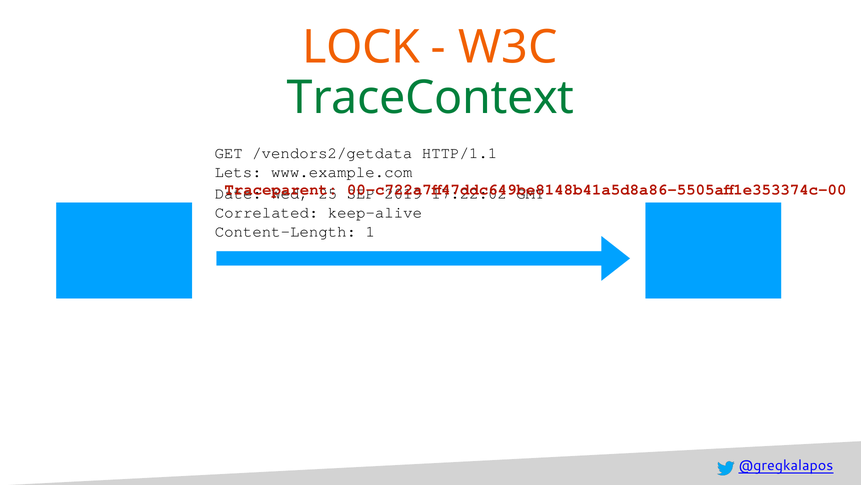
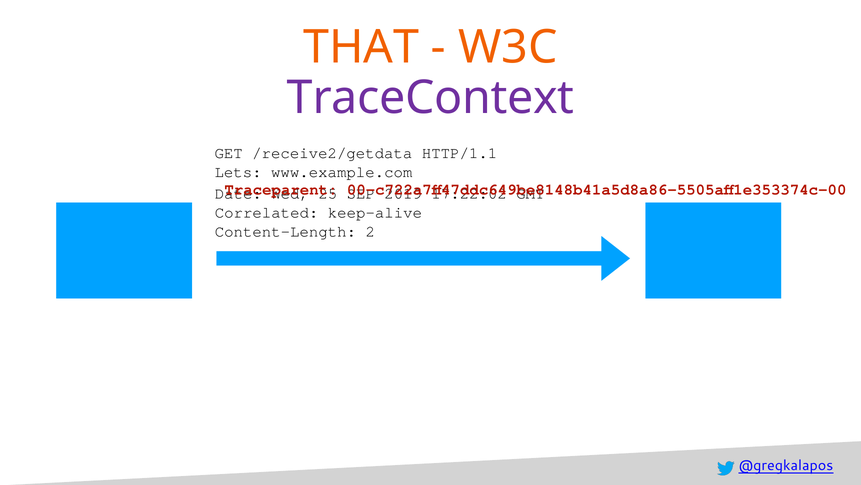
LOCK: LOCK -> THAT
TraceContext colour: green -> purple
/vendors2/getdata: /vendors2/getdata -> /receive2/getdata
1: 1 -> 2
